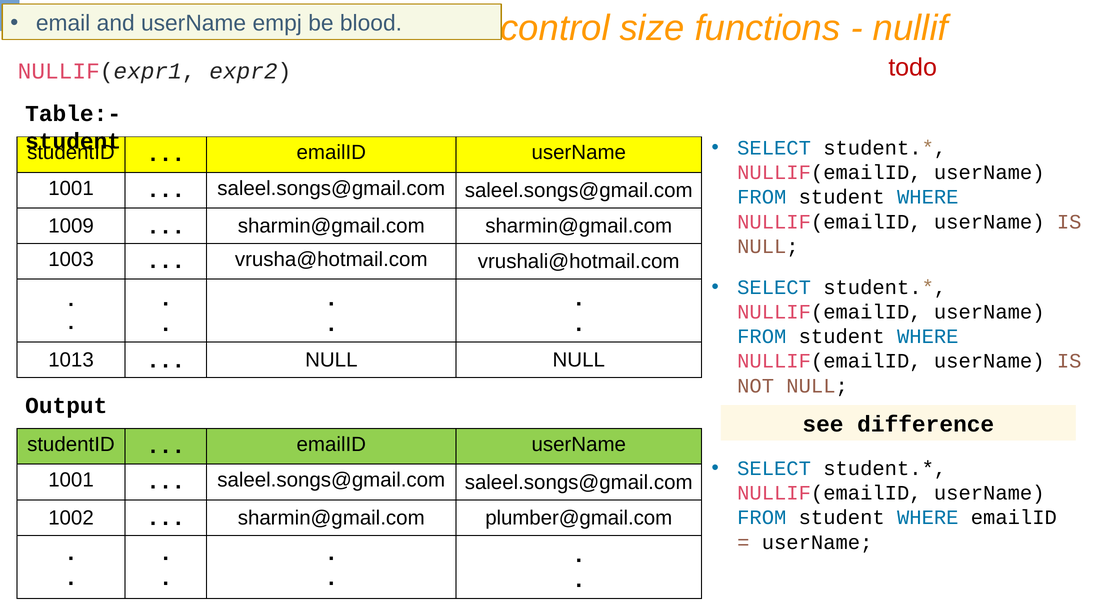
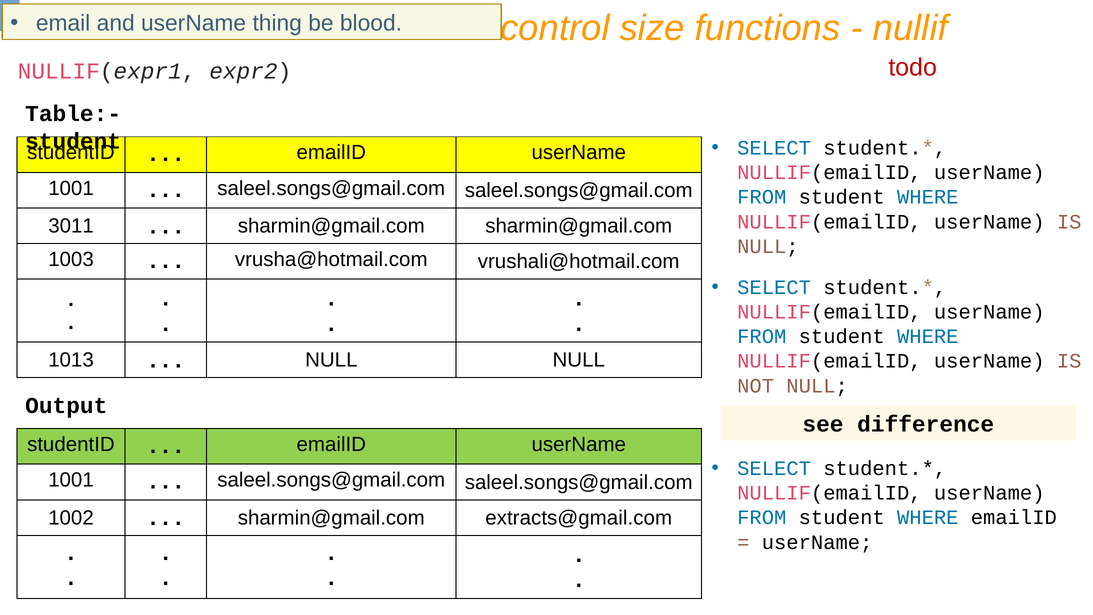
empj: empj -> thing
1009: 1009 -> 3011
plumber@gmail.com: plumber@gmail.com -> extracts@gmail.com
